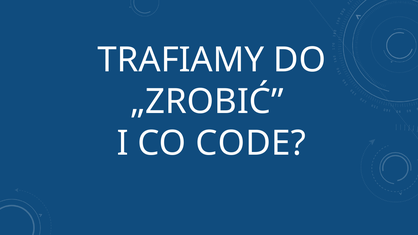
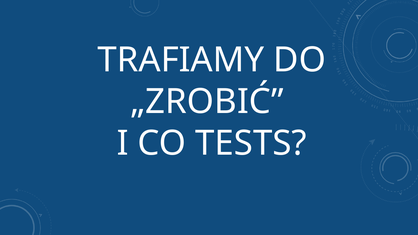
CODE: CODE -> TESTS
